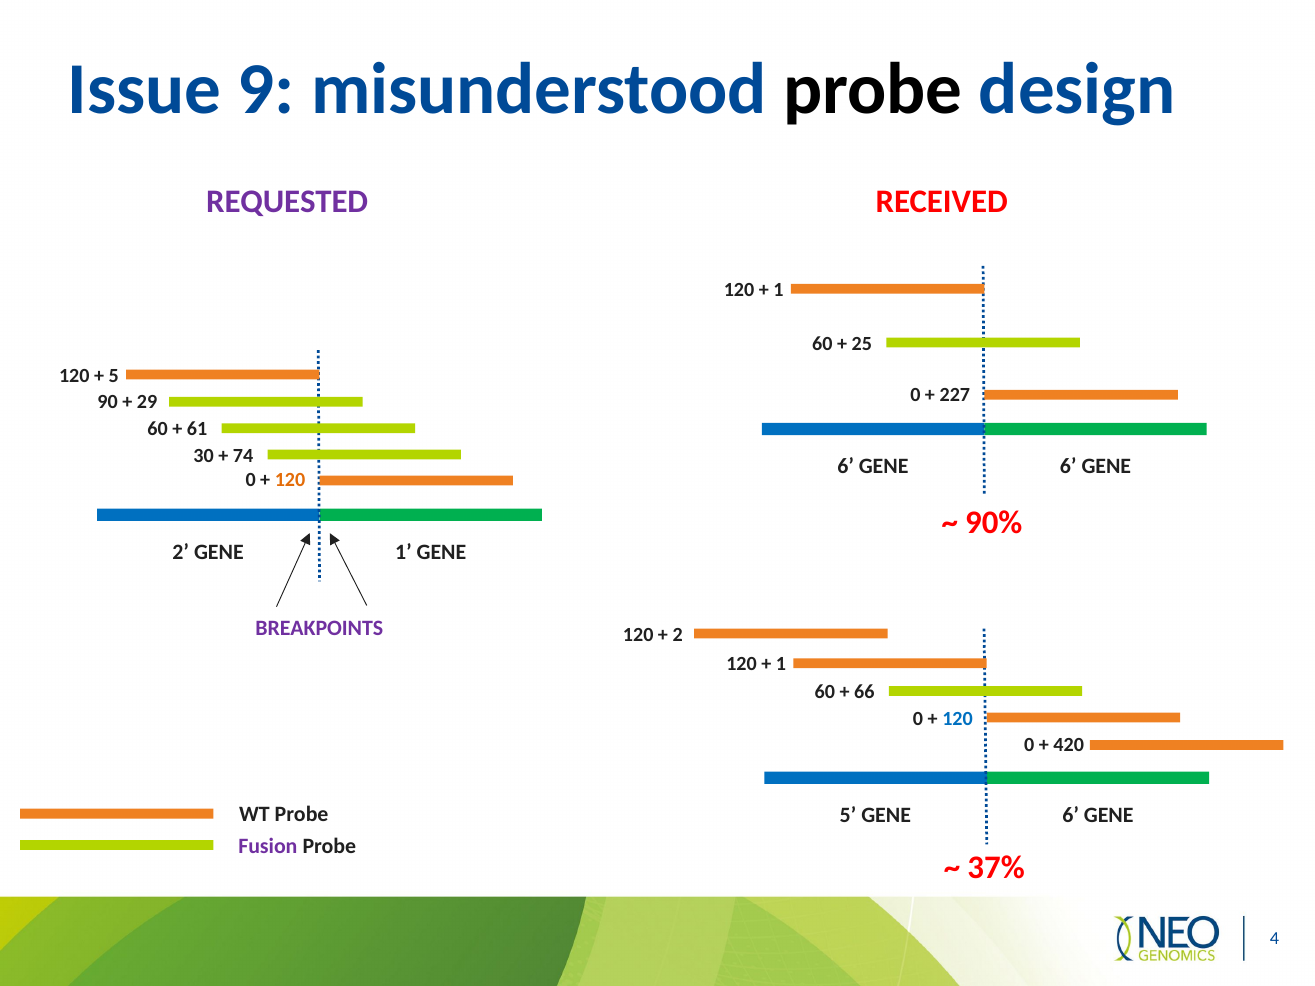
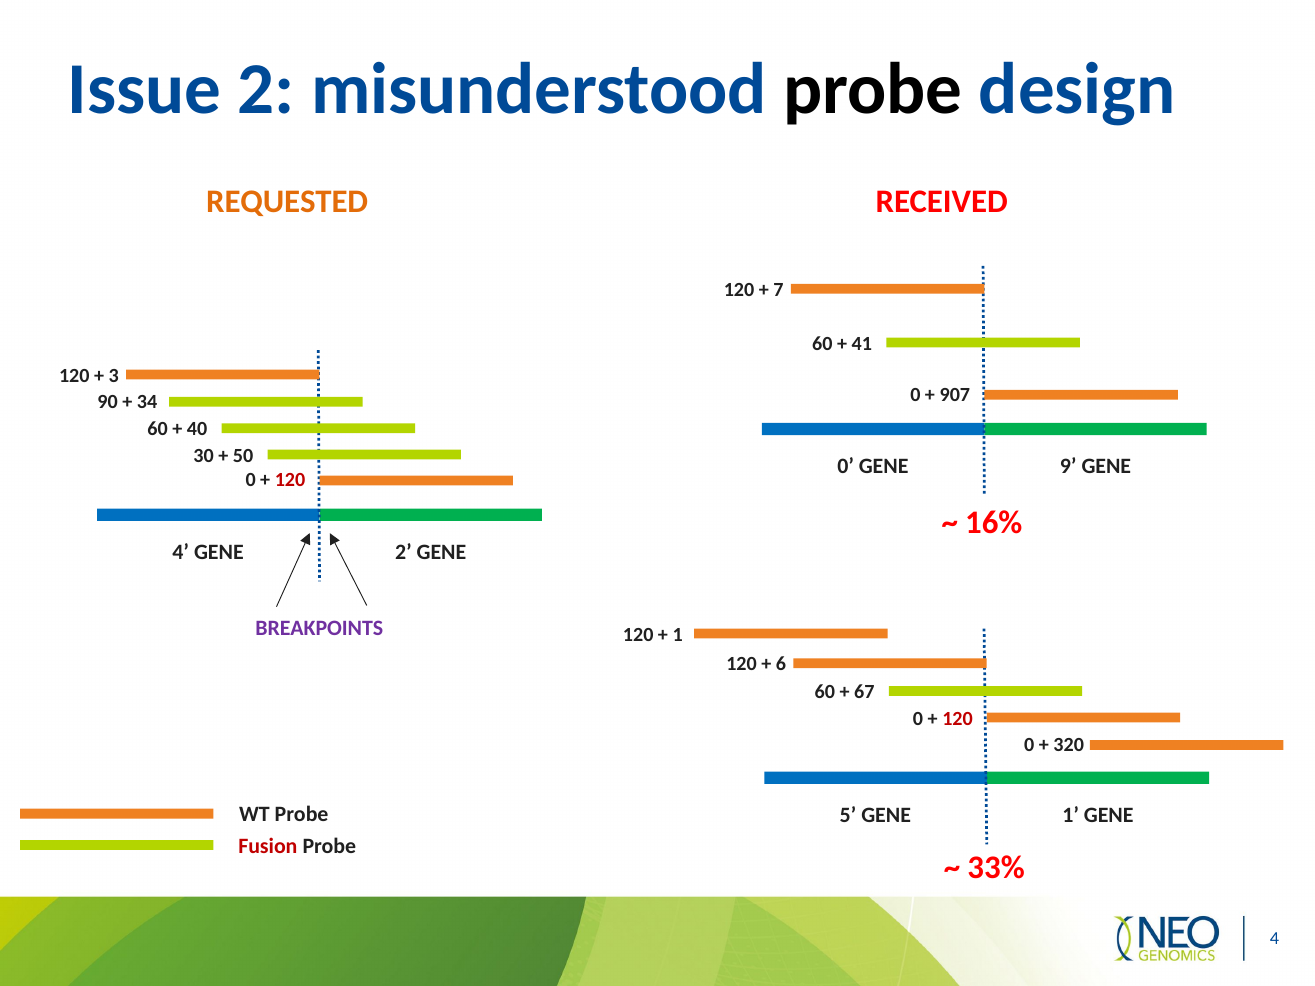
Issue 9: 9 -> 2
REQUESTED colour: purple -> orange
1 at (779, 290): 1 -> 7
25: 25 -> 41
5 at (114, 376): 5 -> 3
227: 227 -> 907
29: 29 -> 34
61: 61 -> 40
74: 74 -> 50
6 at (846, 466): 6 -> 0
6 at (1068, 466): 6 -> 9
120 at (290, 480) colour: orange -> red
90%: 90% -> 16%
2 at (181, 552): 2 -> 4
GENE 1: 1 -> 2
2 at (678, 635): 2 -> 1
1 at (781, 665): 1 -> 6
66: 66 -> 67
120 at (958, 719) colour: blue -> red
420: 420 -> 320
5 GENE 6: 6 -> 1
Fusion colour: purple -> red
37%: 37% -> 33%
